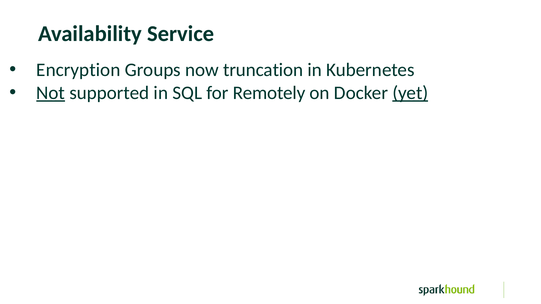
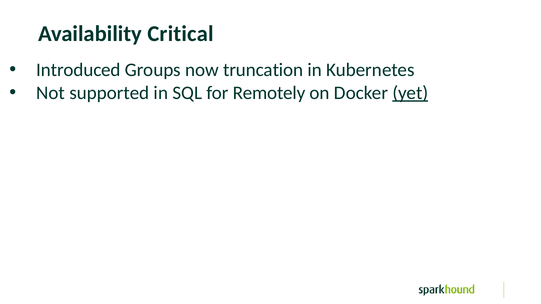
Service: Service -> Critical
Encryption: Encryption -> Introduced
Not underline: present -> none
